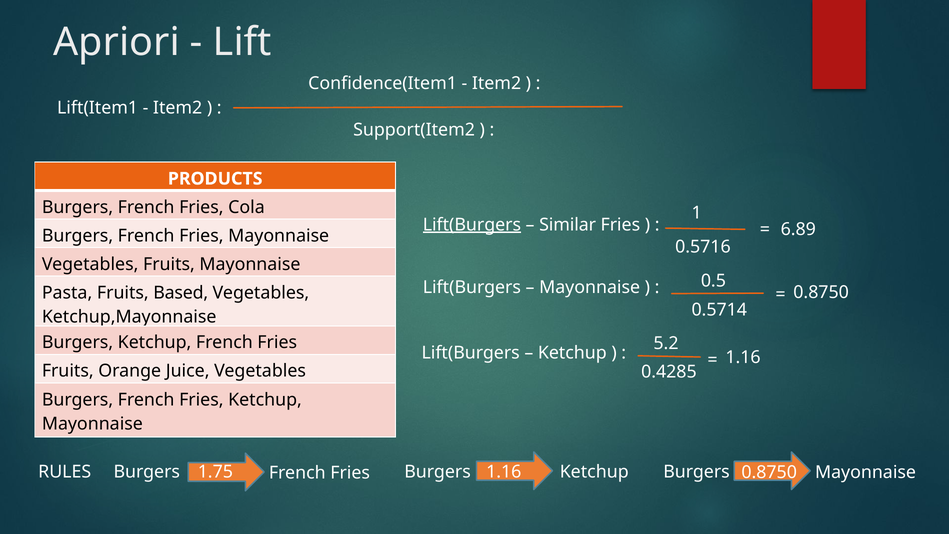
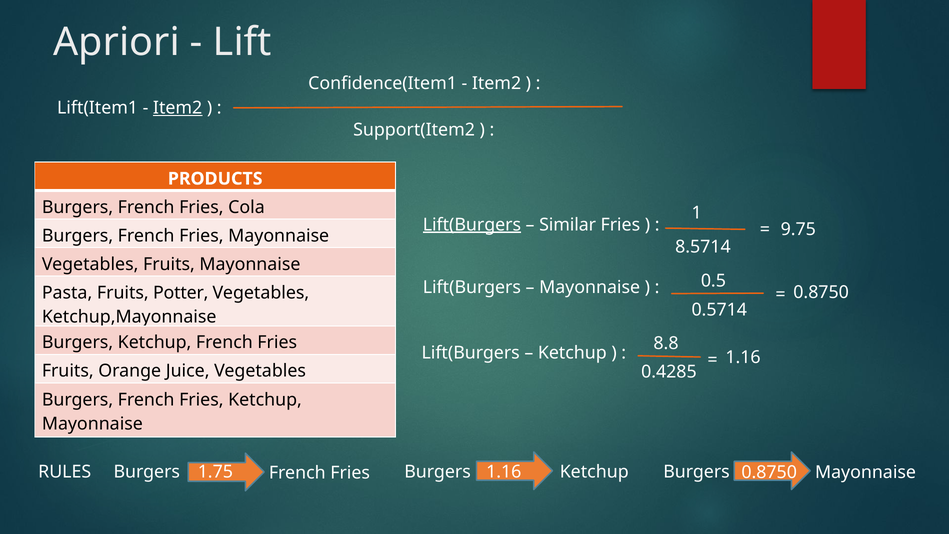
Item2 at (178, 108) underline: none -> present
6.89: 6.89 -> 9.75
0.5716: 0.5716 -> 8.5714
Based: Based -> Potter
5.2: 5.2 -> 8.8
